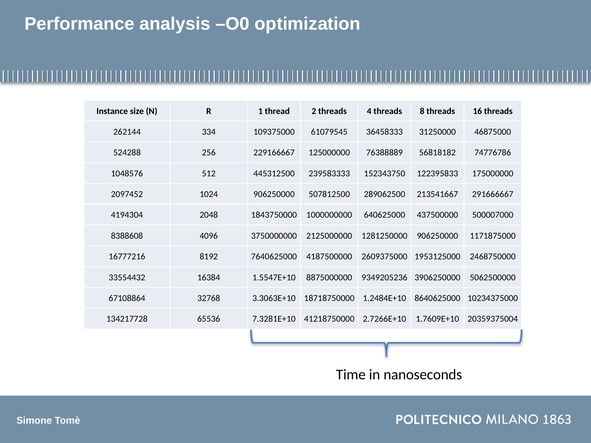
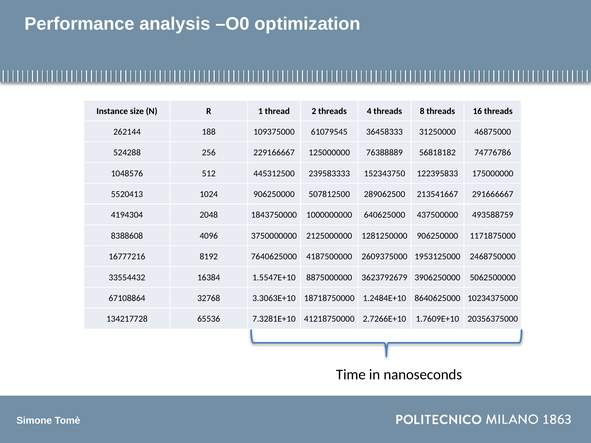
334: 334 -> 188
2097452: 2097452 -> 5520413
500007000: 500007000 -> 493588759
9349205236: 9349205236 -> 3623792679
20359375004: 20359375004 -> 20356375000
